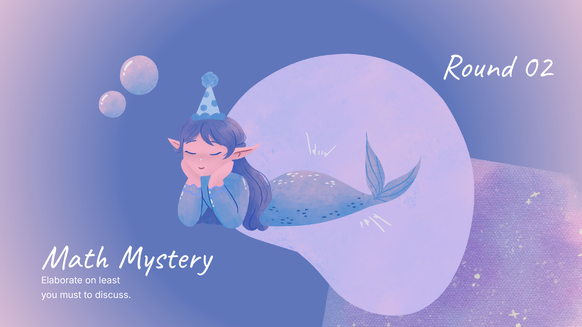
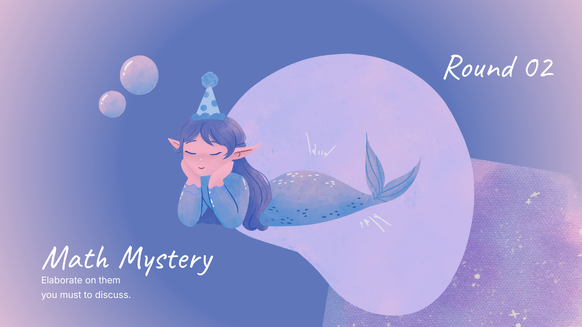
least: least -> them
